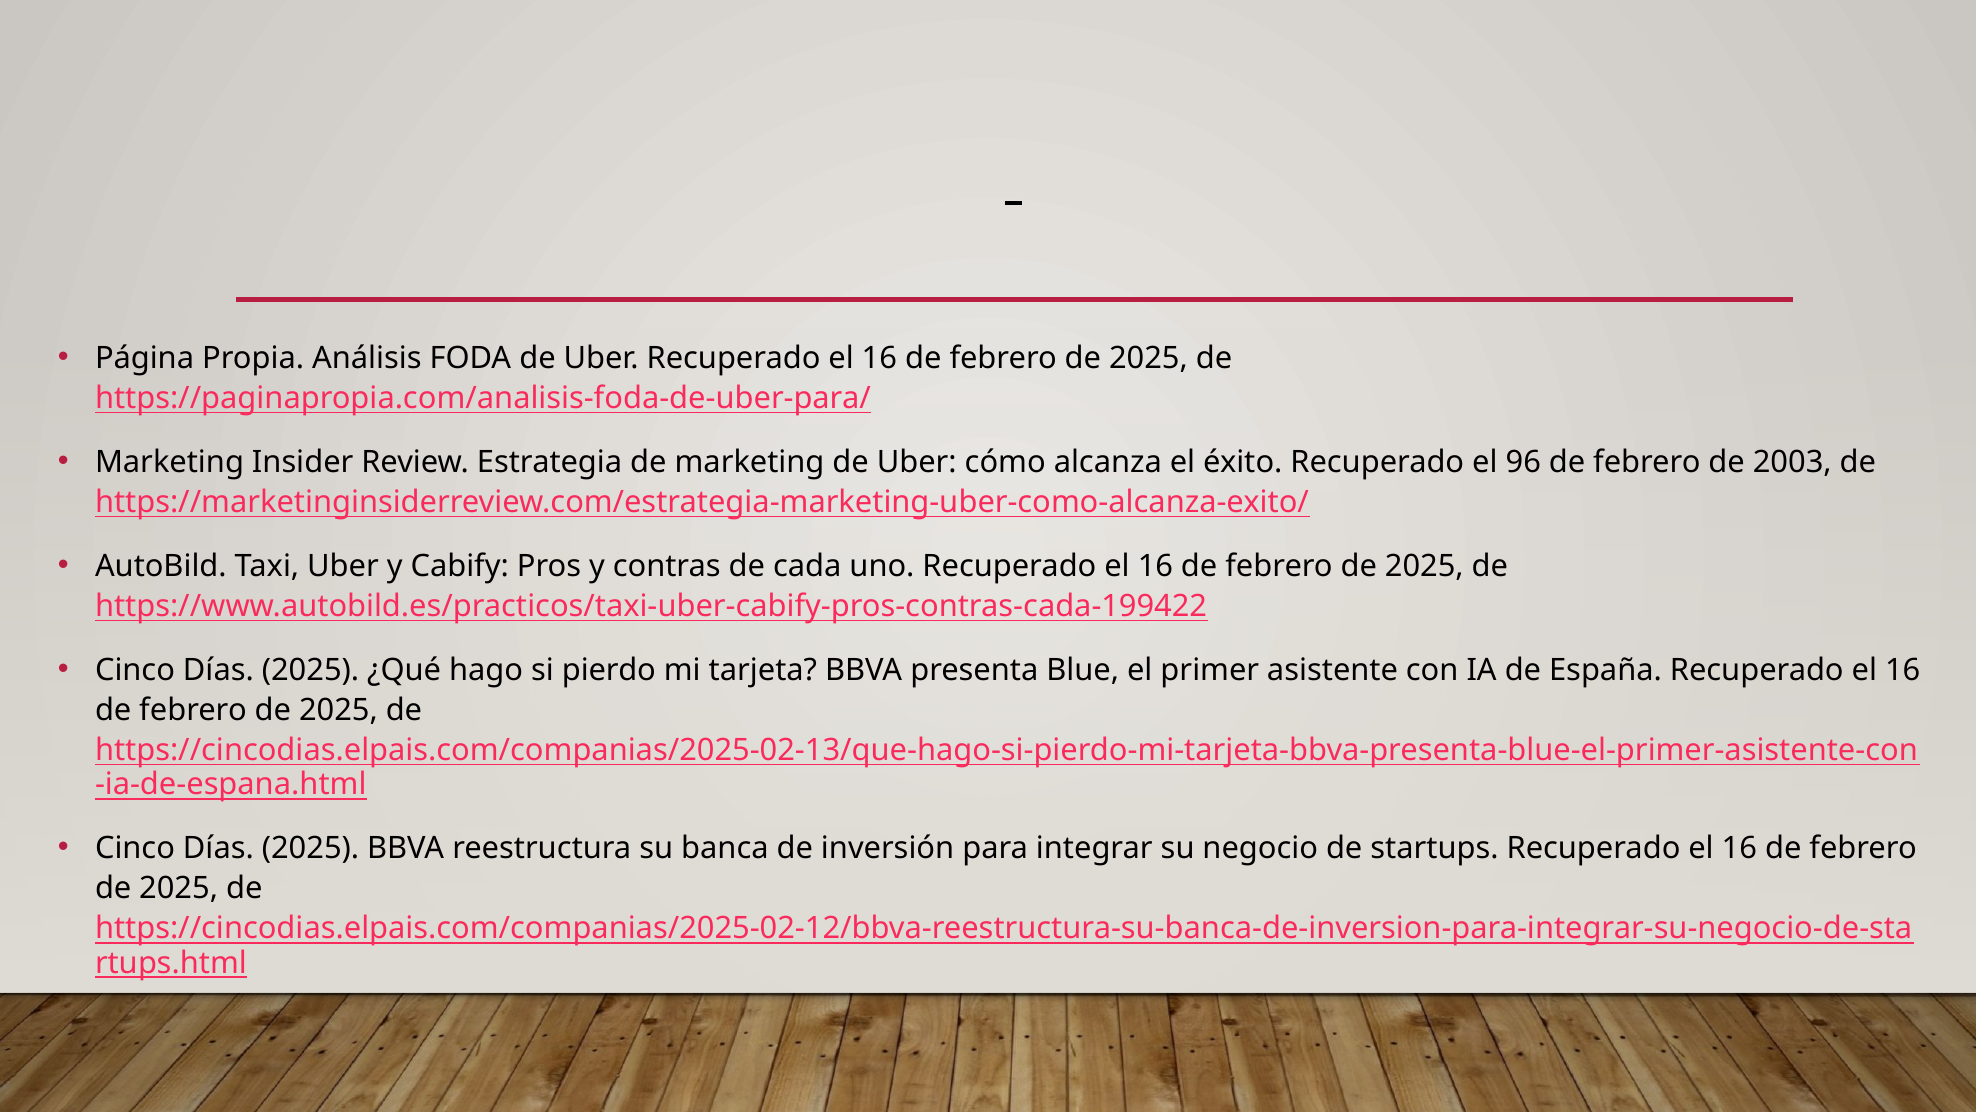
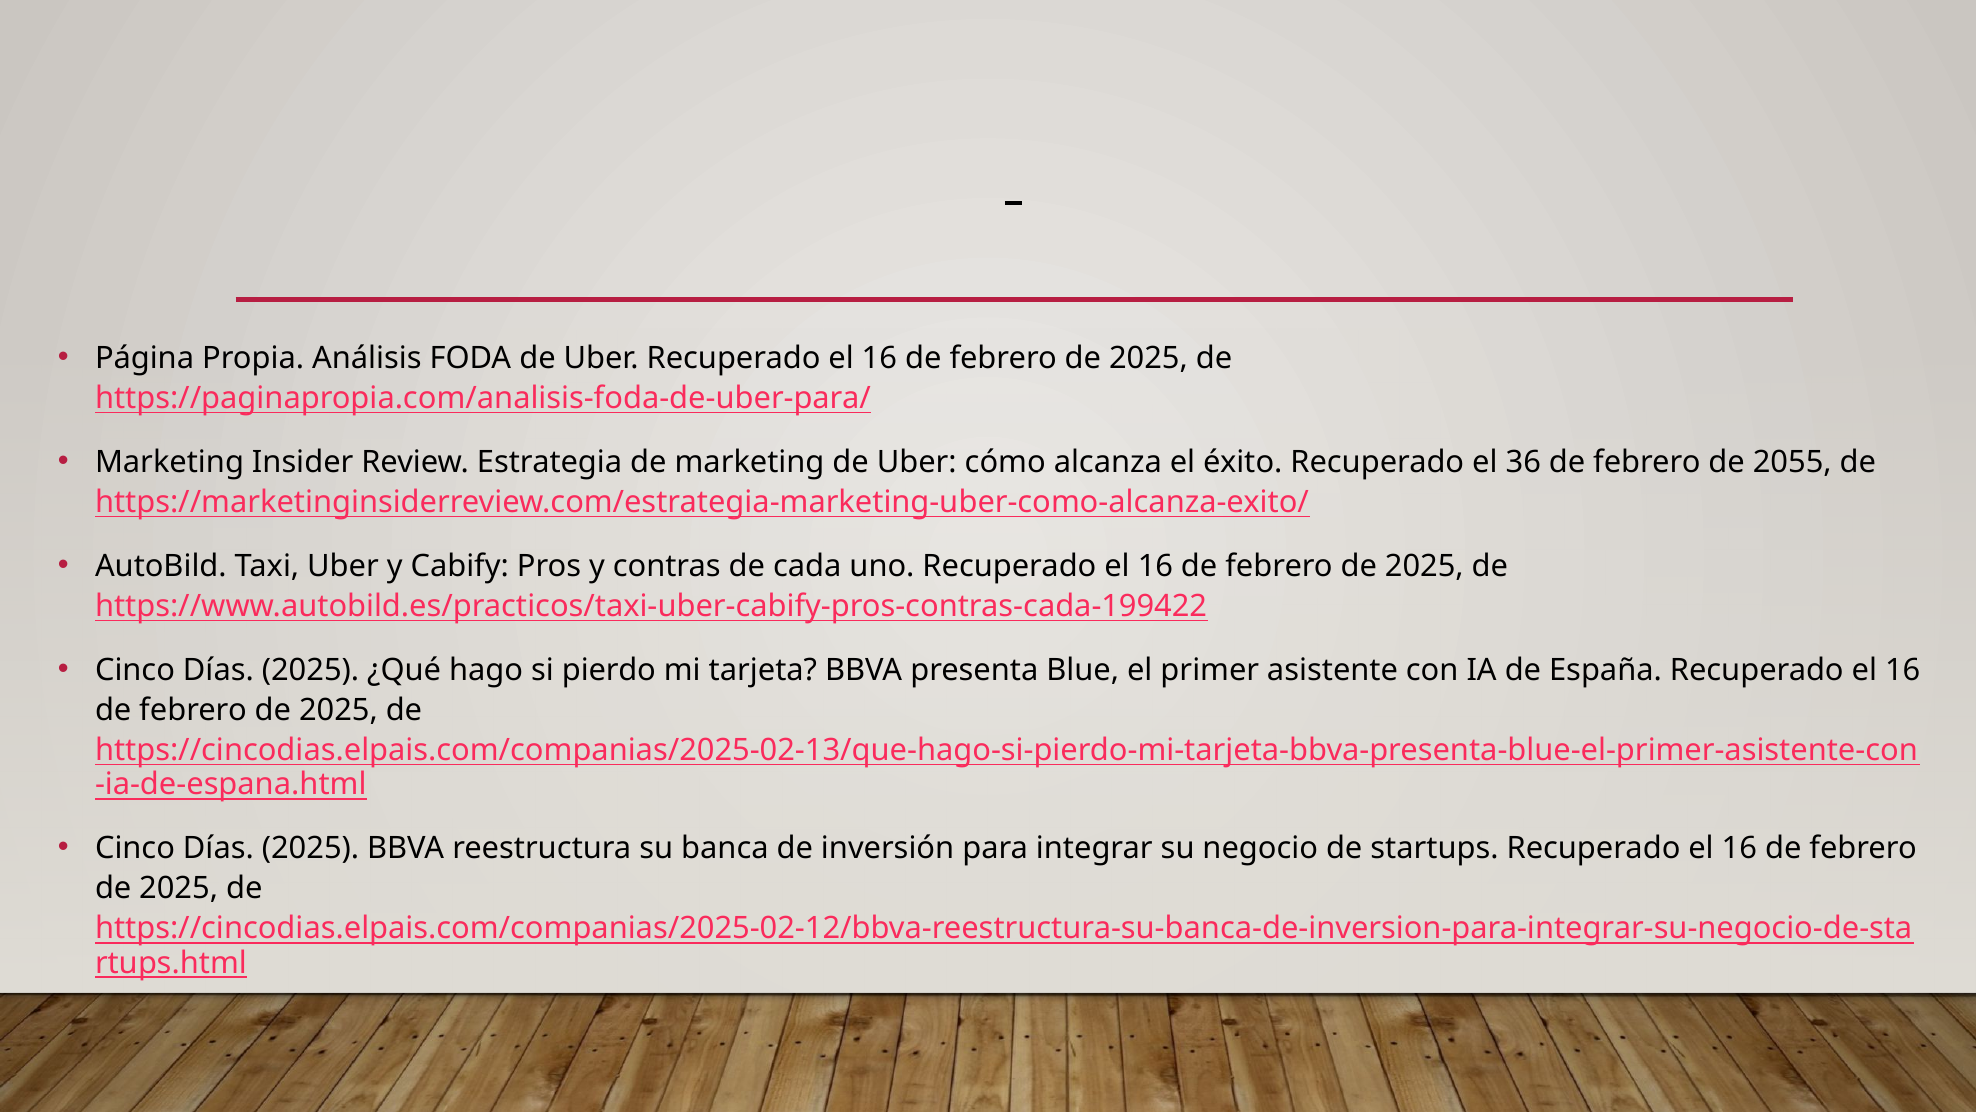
96: 96 -> 36
2003: 2003 -> 2055
